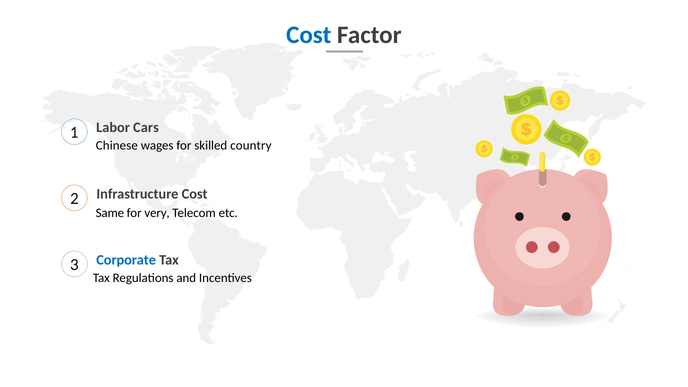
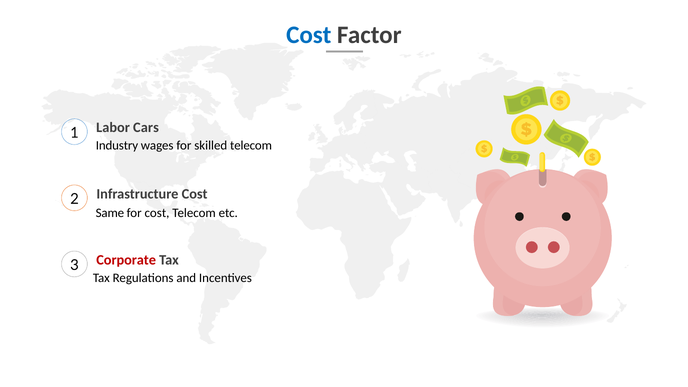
Chinese: Chinese -> Industry
skilled country: country -> telecom
for very: very -> cost
Corporate colour: blue -> red
